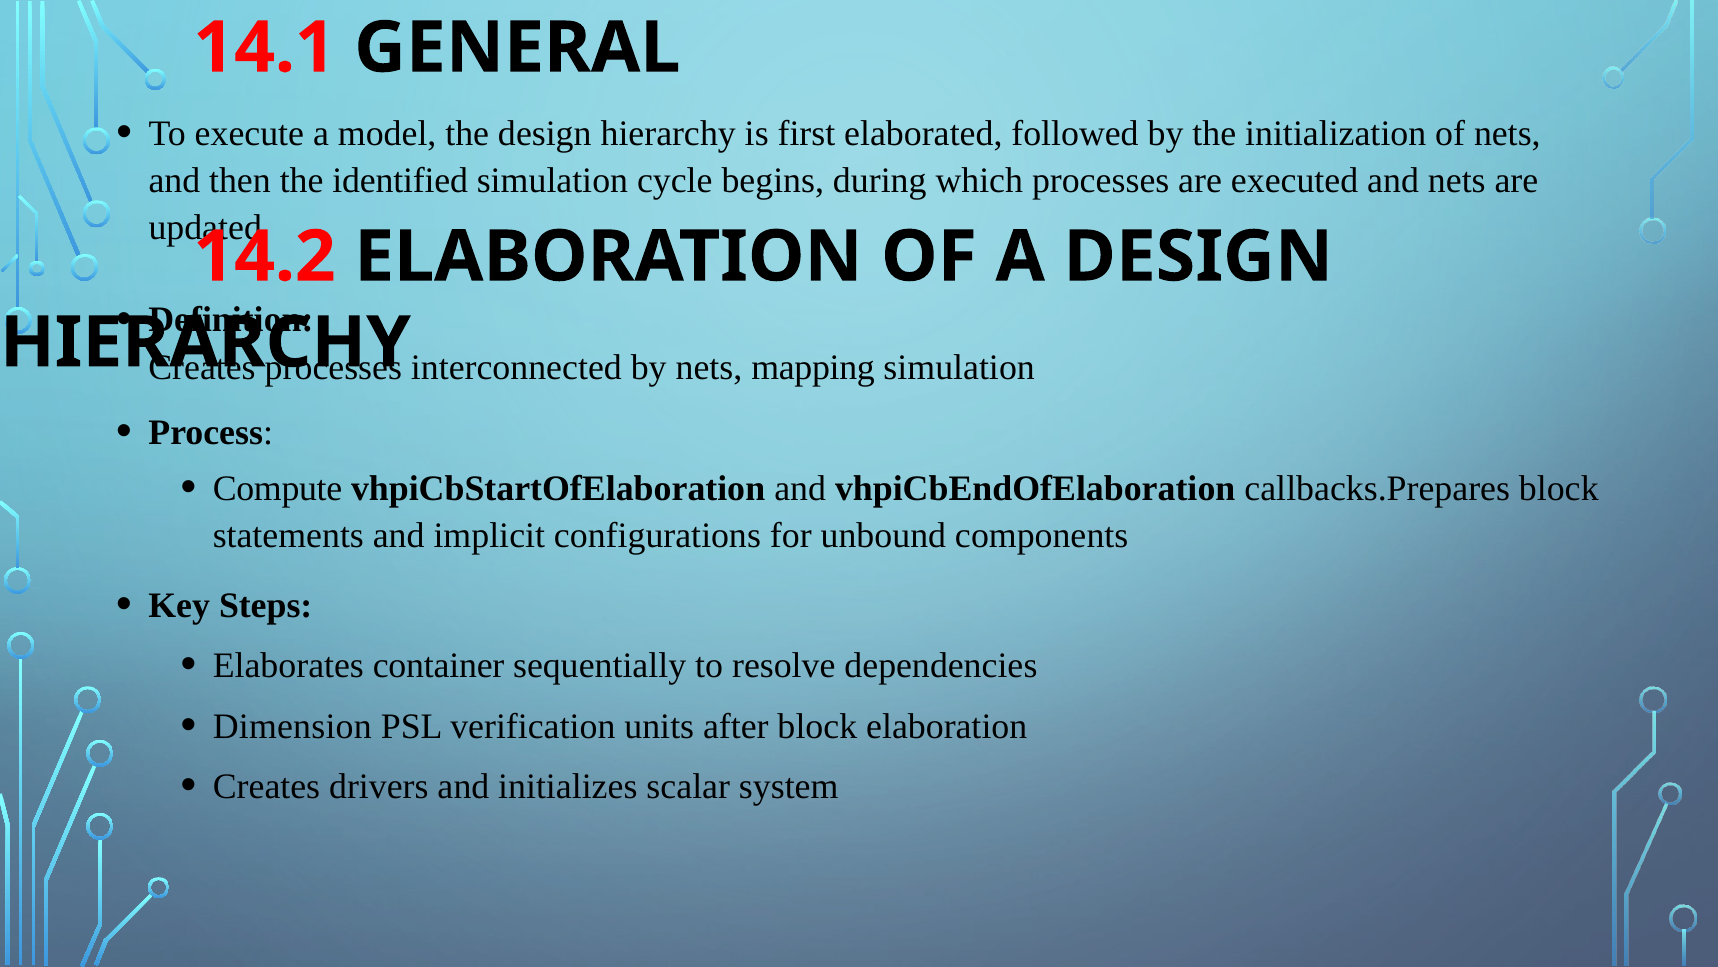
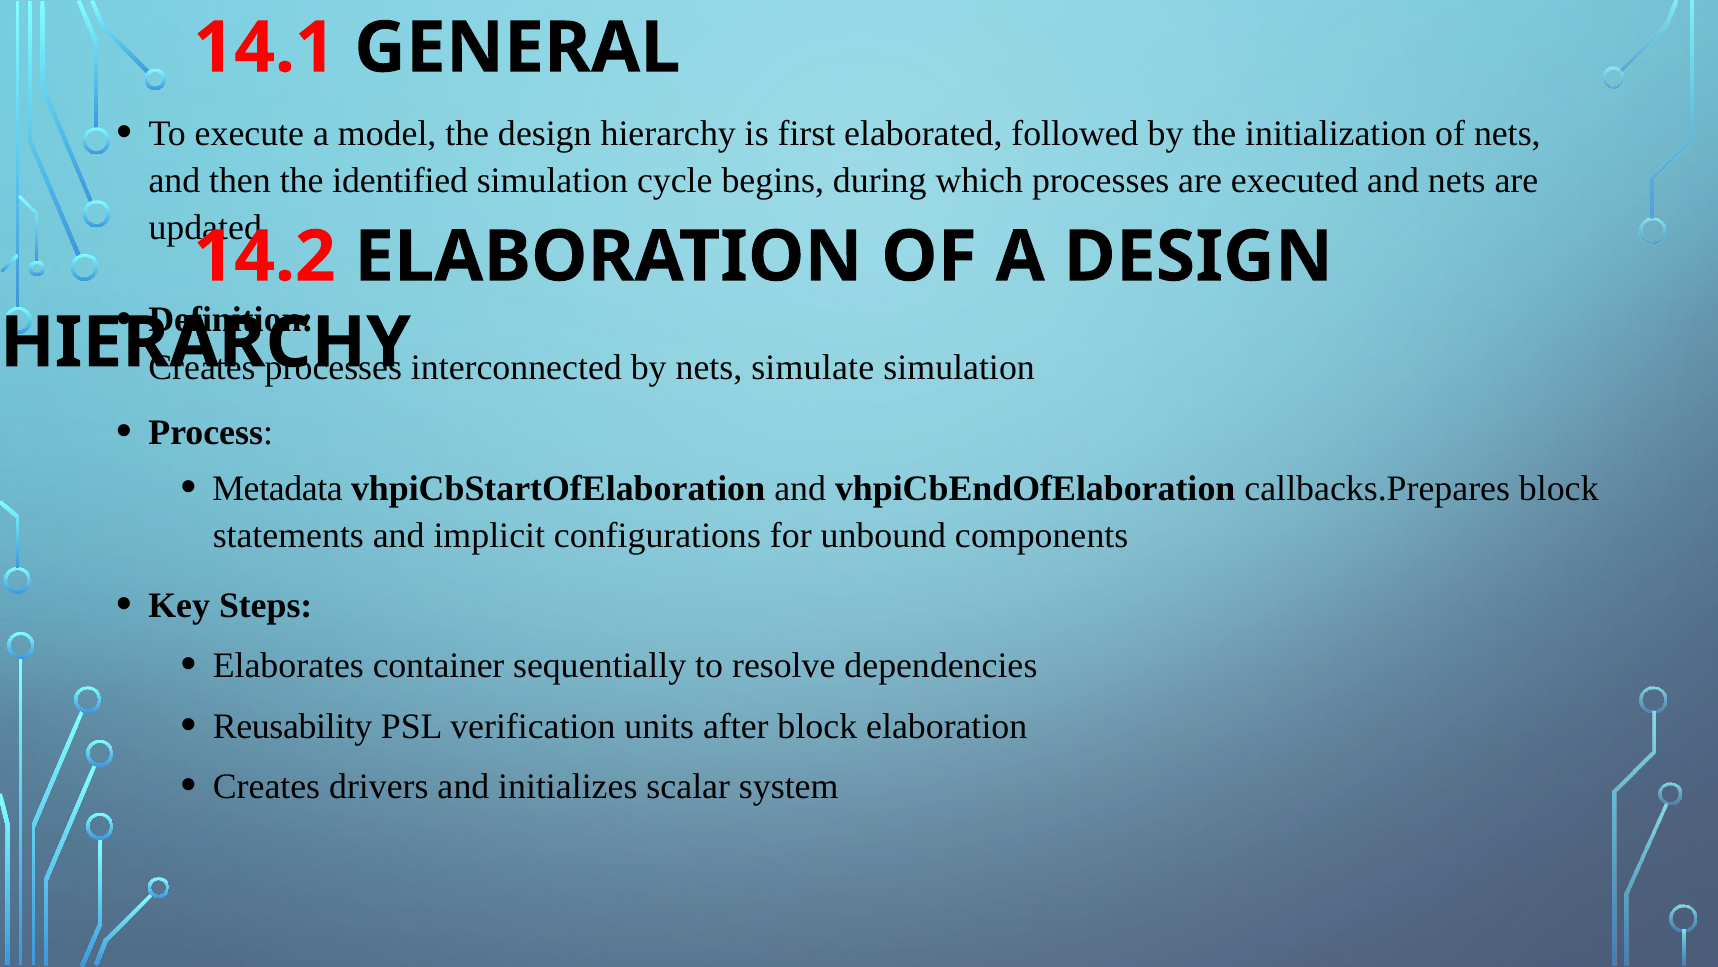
mapping: mapping -> simulate
Compute: Compute -> Metadata
Dimension: Dimension -> Reusability
